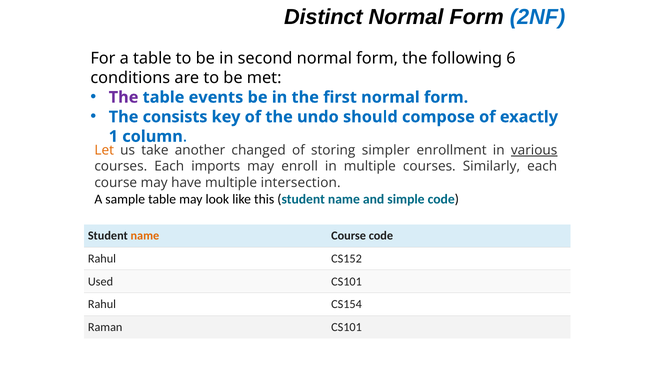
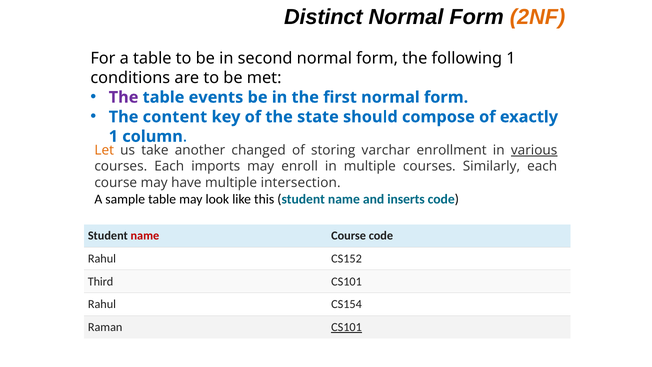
2NF colour: blue -> orange
following 6: 6 -> 1
consists: consists -> content
undo: undo -> state
simpler: simpler -> varchar
simple: simple -> inserts
name at (145, 236) colour: orange -> red
Used: Used -> Third
CS101 at (347, 327) underline: none -> present
